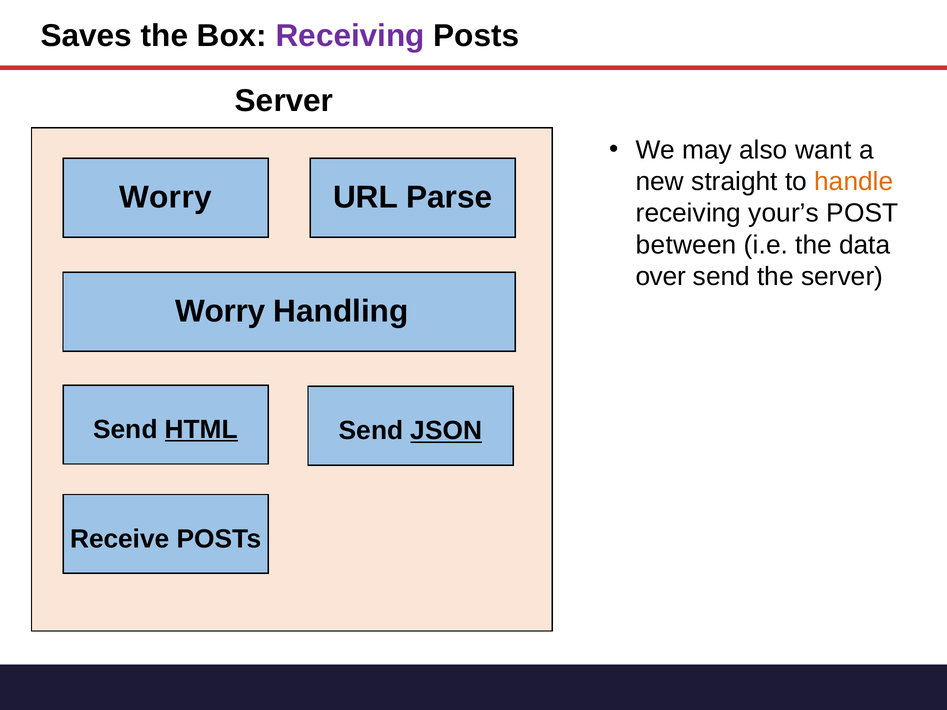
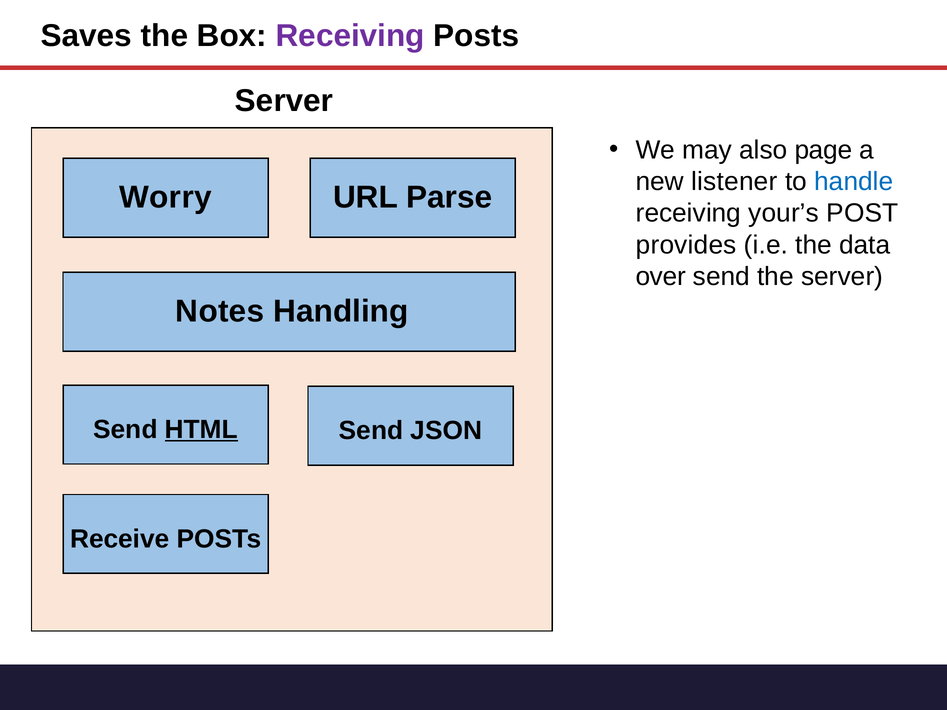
want: want -> page
straight: straight -> listener
handle colour: orange -> blue
between: between -> provides
Worry at (220, 311): Worry -> Notes
JSON underline: present -> none
